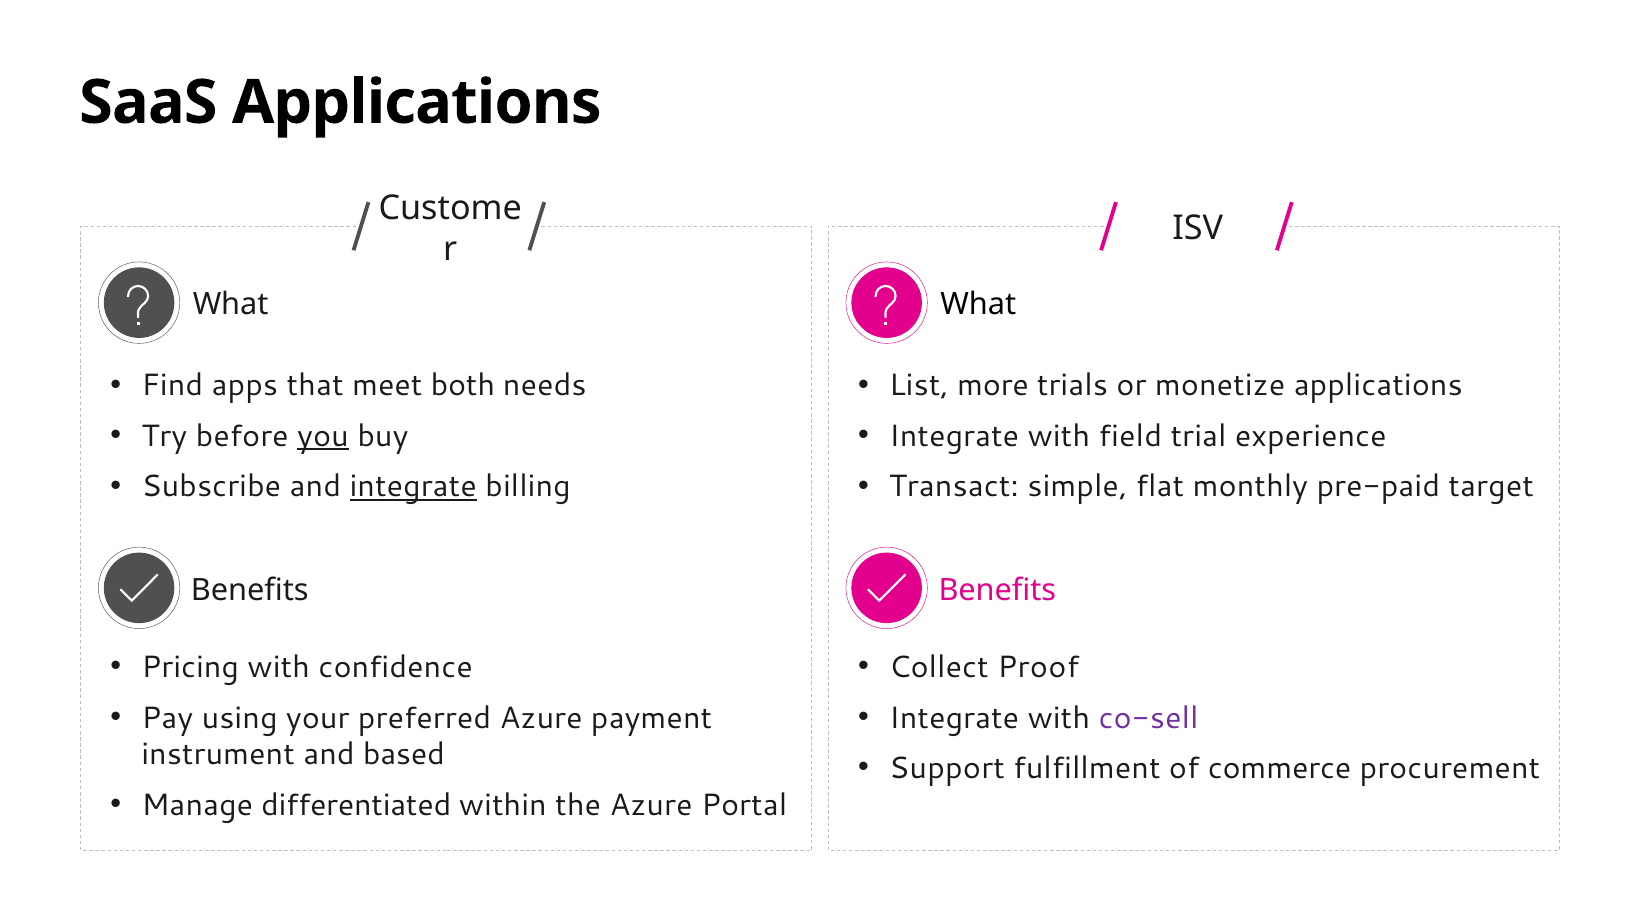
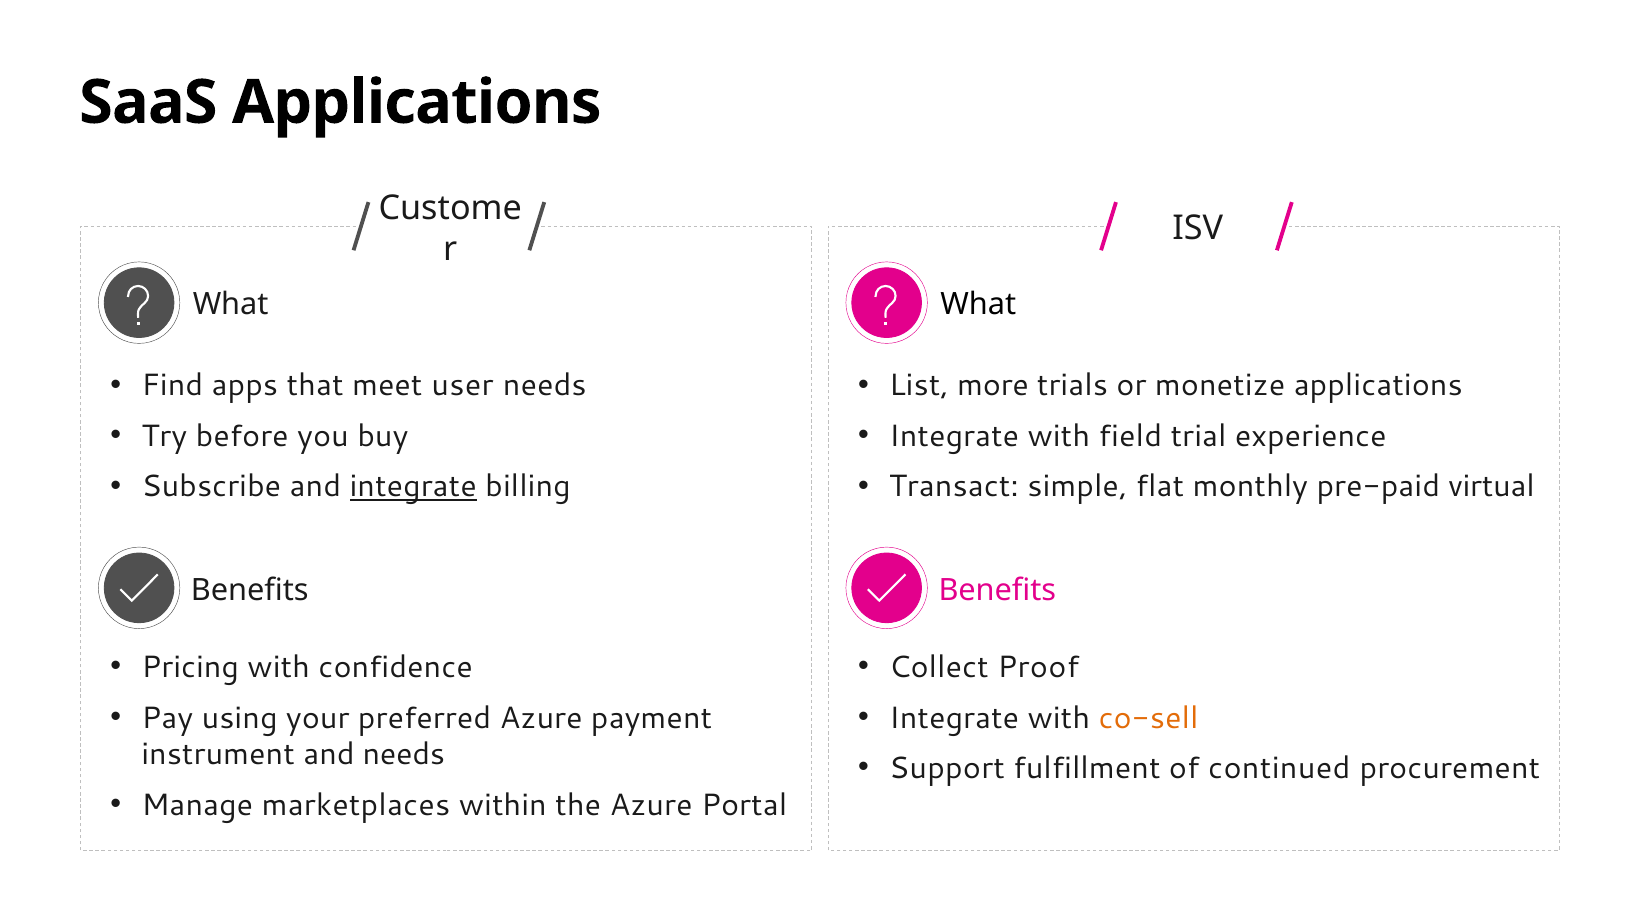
both: both -> user
you underline: present -> none
target: target -> virtual
co-sell colour: purple -> orange
and based: based -> needs
commerce: commerce -> continued
differentiated: differentiated -> marketplaces
